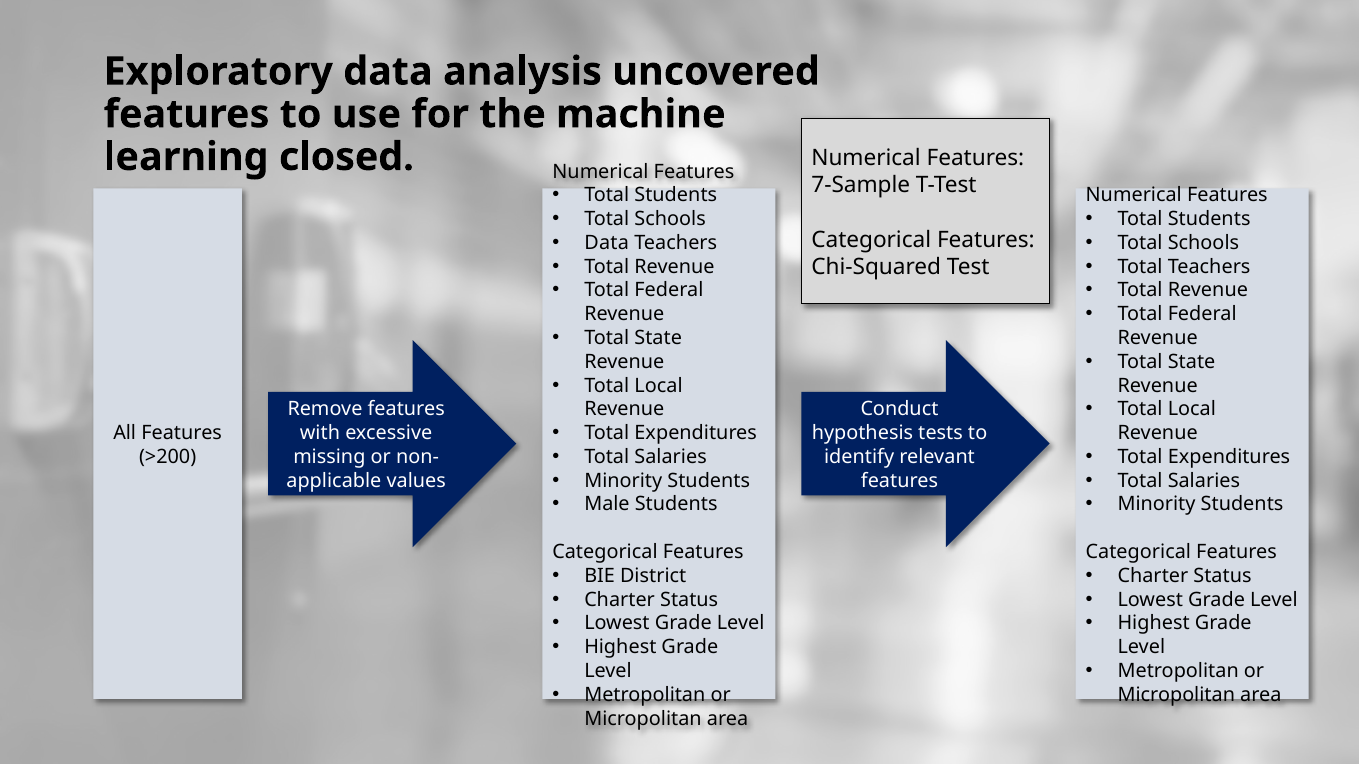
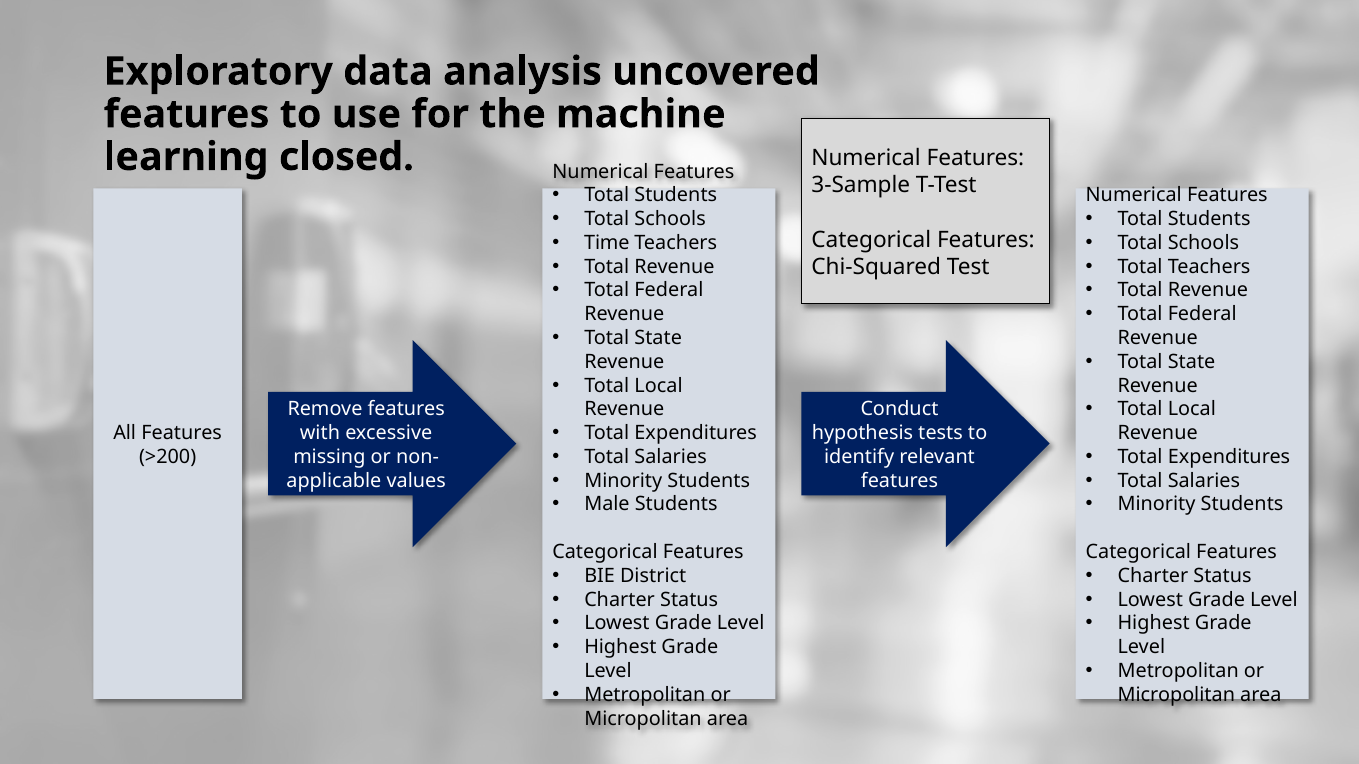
7-Sample: 7-Sample -> 3-Sample
Data at (607, 243): Data -> Time
